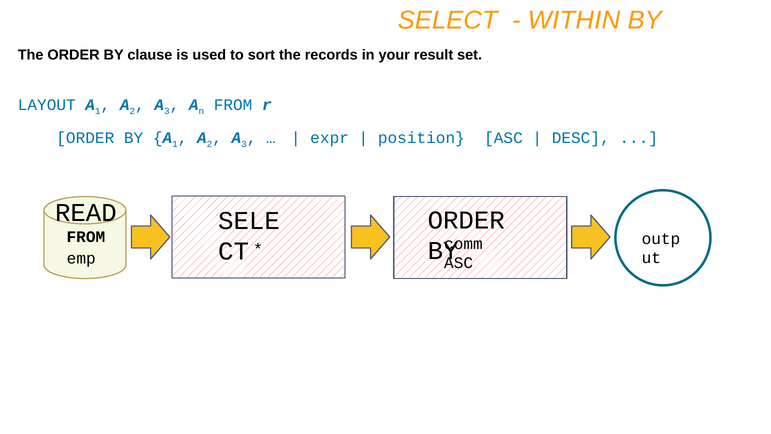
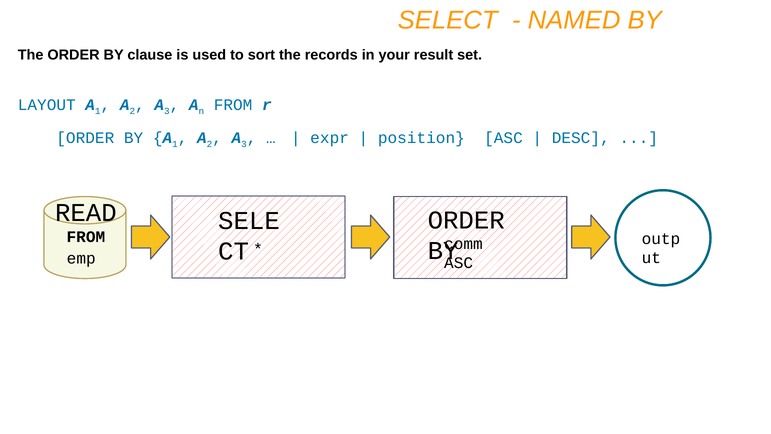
WITHIN: WITHIN -> NAMED
